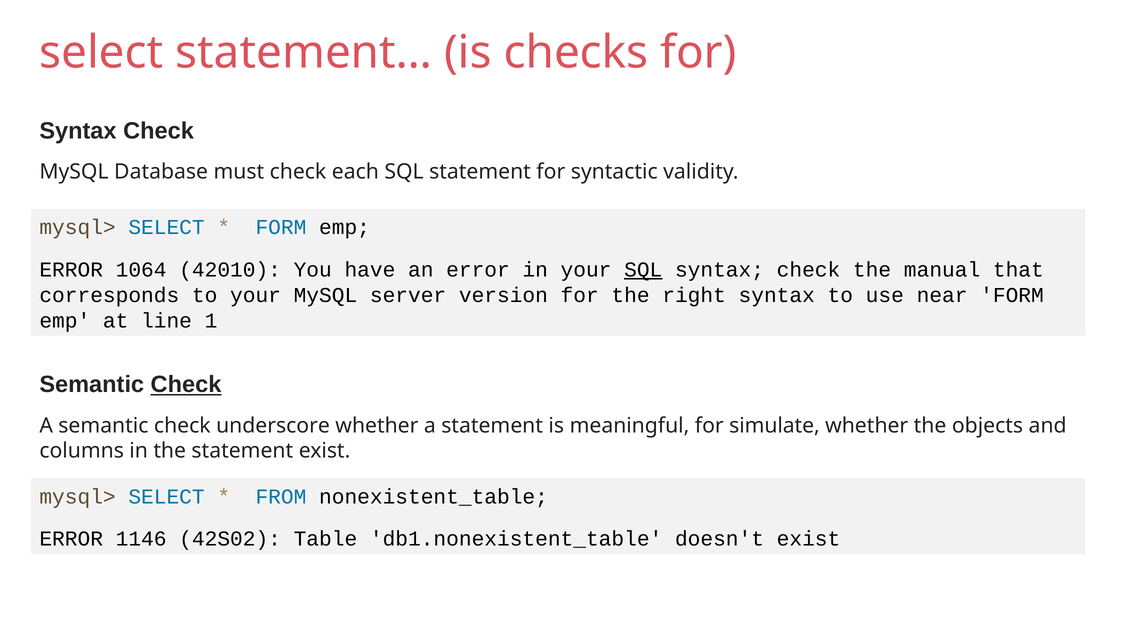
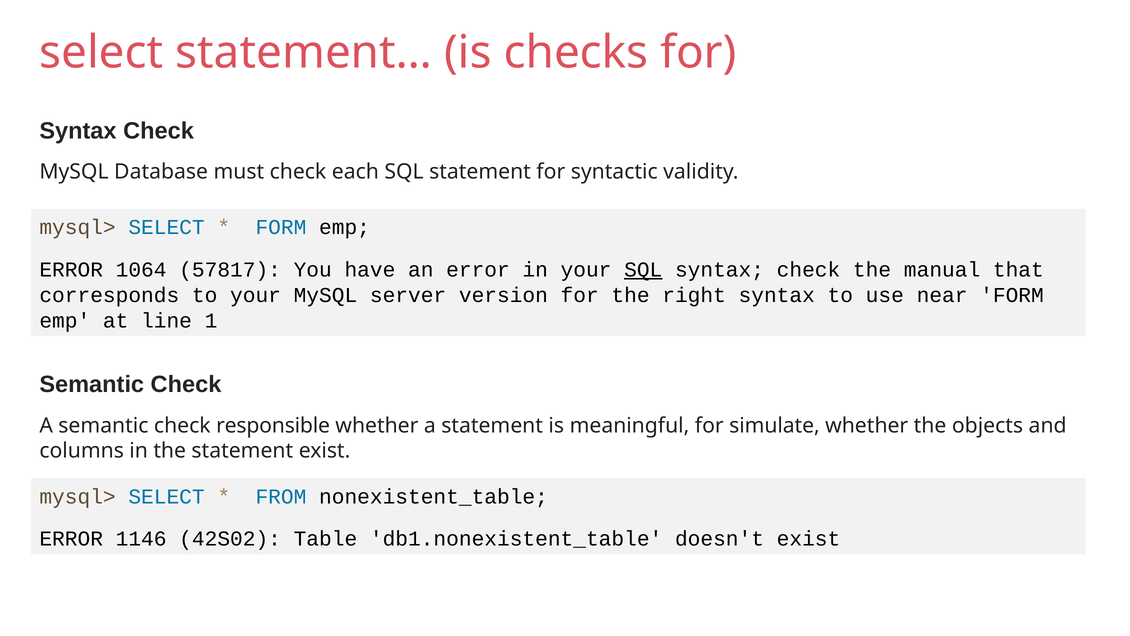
42010: 42010 -> 57817
Check at (186, 384) underline: present -> none
underscore: underscore -> responsible
